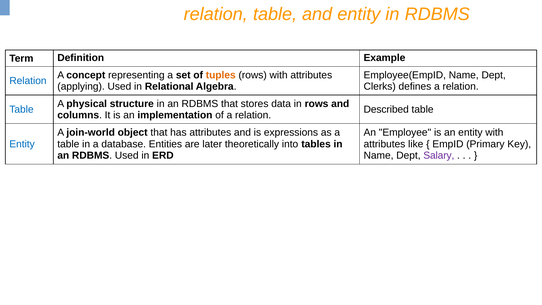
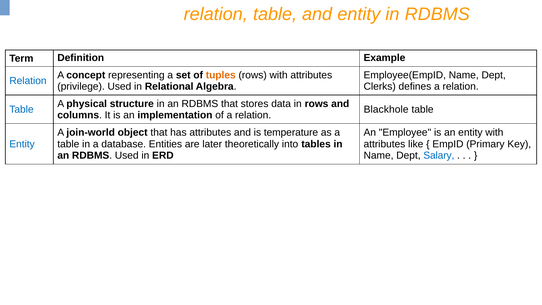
applying: applying -> privilege
Described: Described -> Blackhole
expressions: expressions -> temperature
Salary colour: purple -> blue
